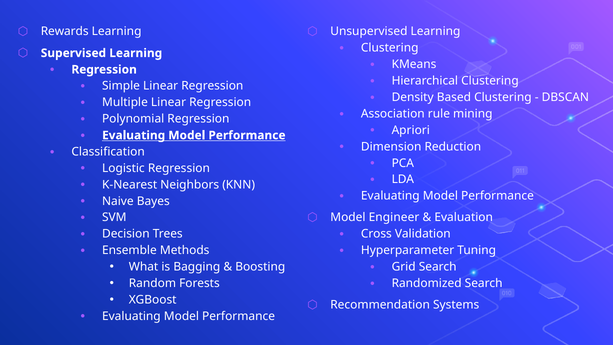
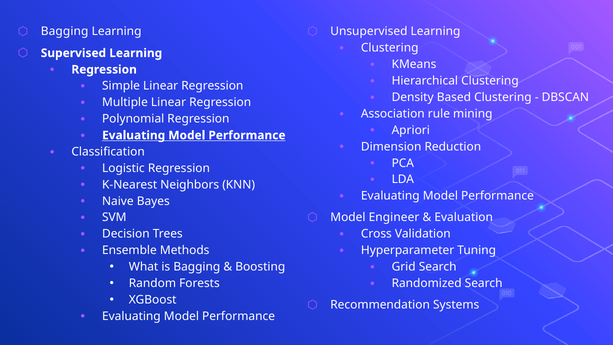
Rewards at (65, 32): Rewards -> Bagging
